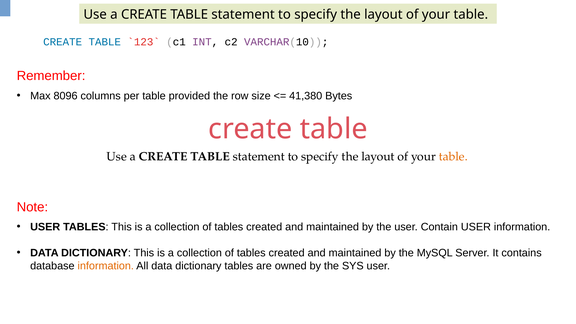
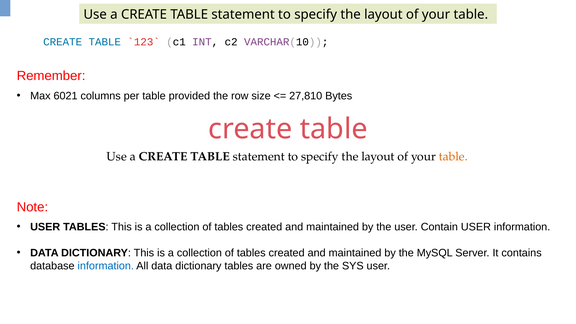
8096: 8096 -> 6021
41,380: 41,380 -> 27,810
information at (106, 266) colour: orange -> blue
